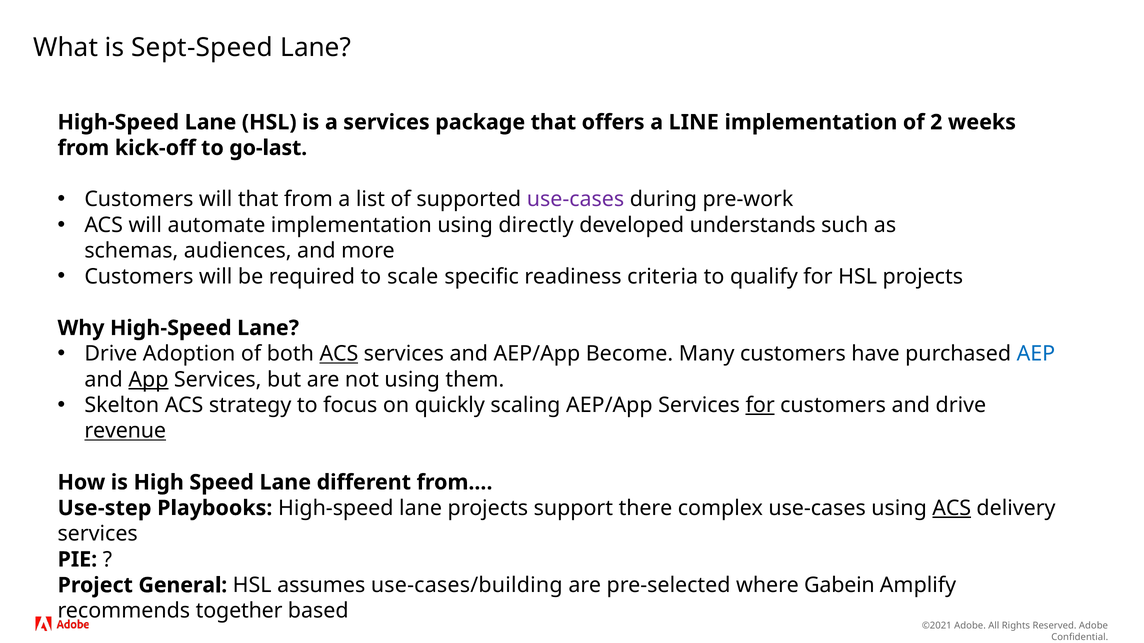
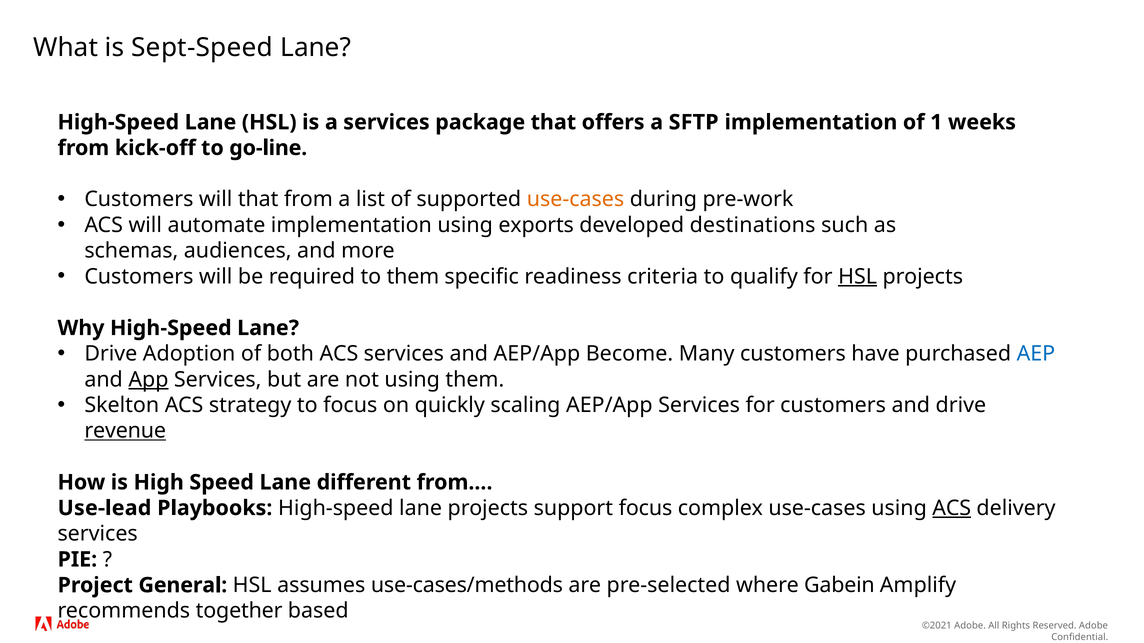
LINE: LINE -> SFTP
2: 2 -> 1
go-last: go-last -> go-line
use-cases at (575, 200) colour: purple -> orange
directly: directly -> exports
understands: understands -> destinations
to scale: scale -> them
HSL at (858, 277) underline: none -> present
ACS at (339, 354) underline: present -> none
for at (760, 405) underline: present -> none
Use-step: Use-step -> Use-lead
support there: there -> focus
use-cases/building: use-cases/building -> use-cases/methods
